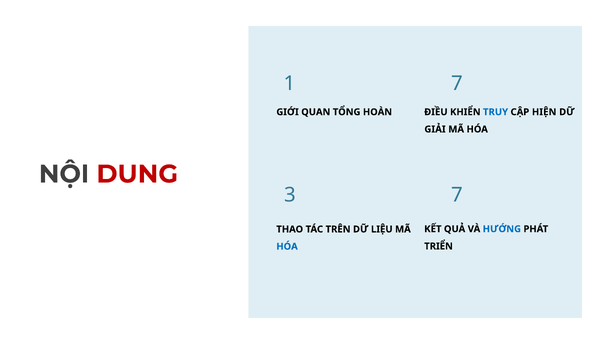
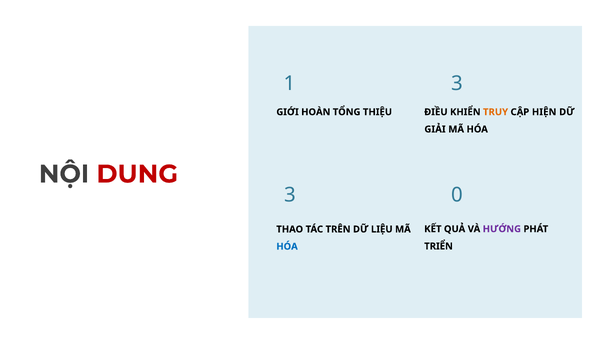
1 7: 7 -> 3
QUAN: QUAN -> HOÀN
HOÀN: HOÀN -> THIỆU
TRUY colour: blue -> orange
3 7: 7 -> 0
HƯỚNG colour: blue -> purple
